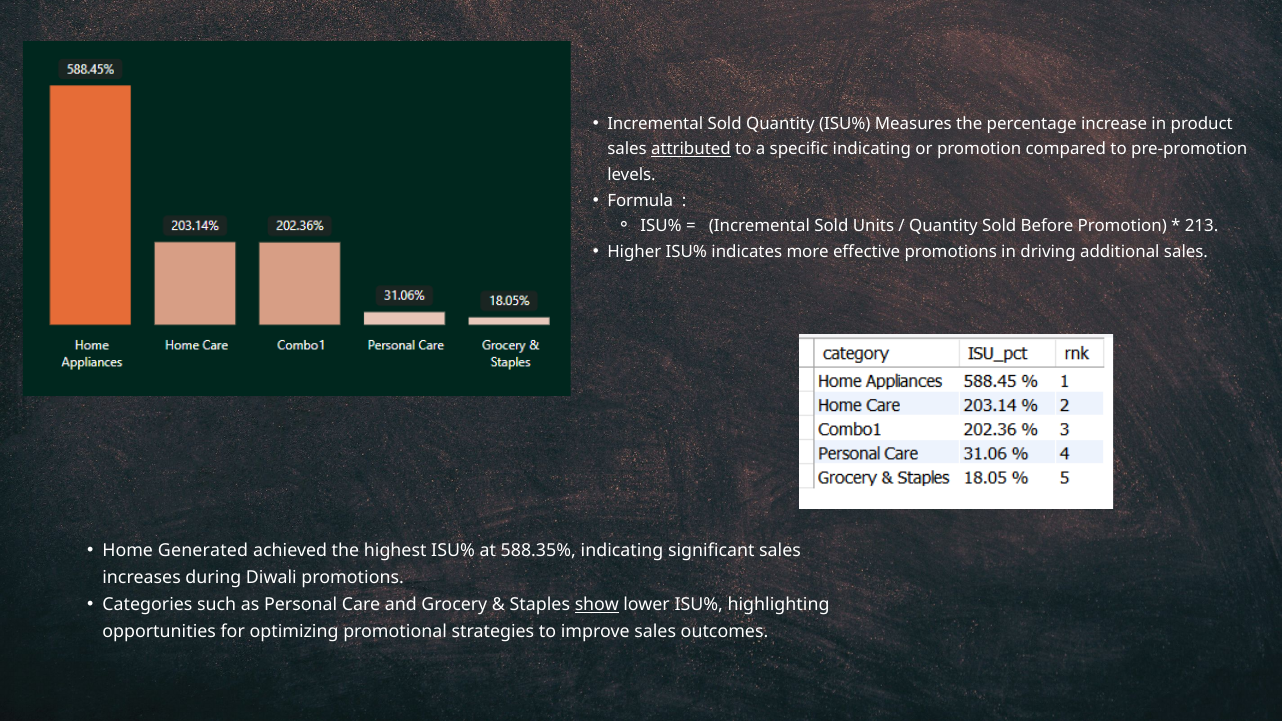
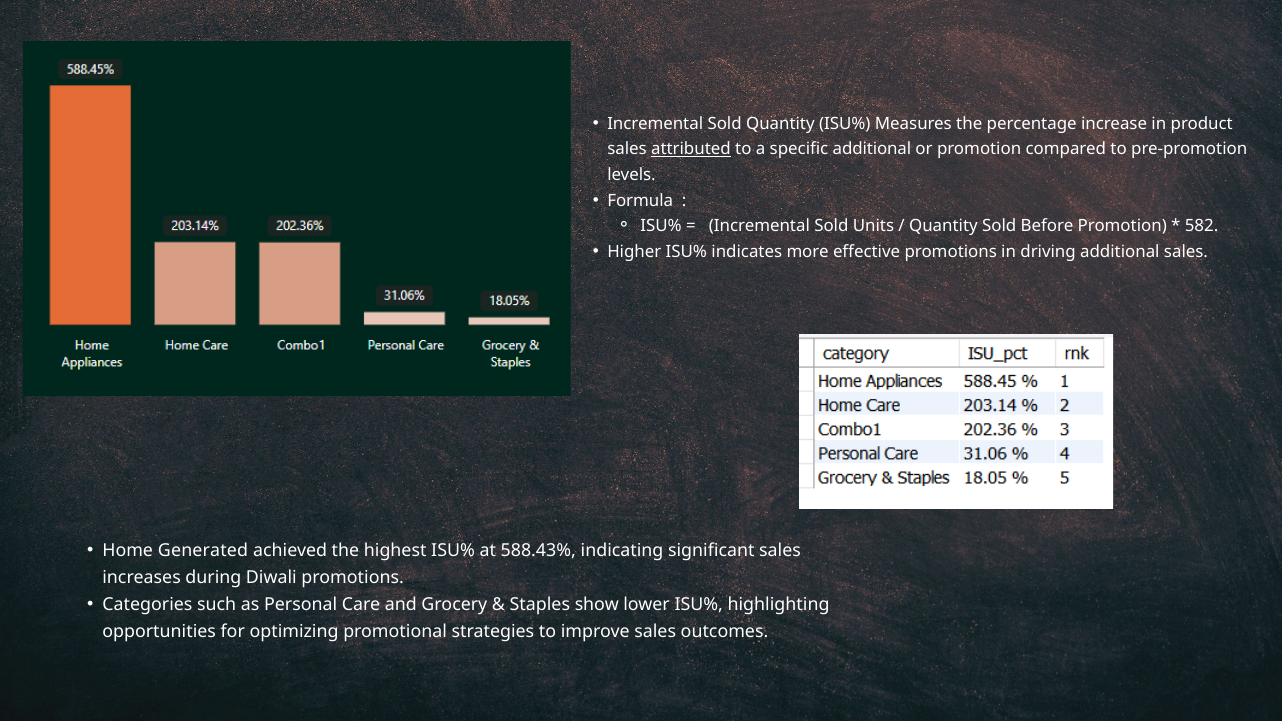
specific indicating: indicating -> additional
213: 213 -> 582
588.35%: 588.35% -> 588.43%
show underline: present -> none
